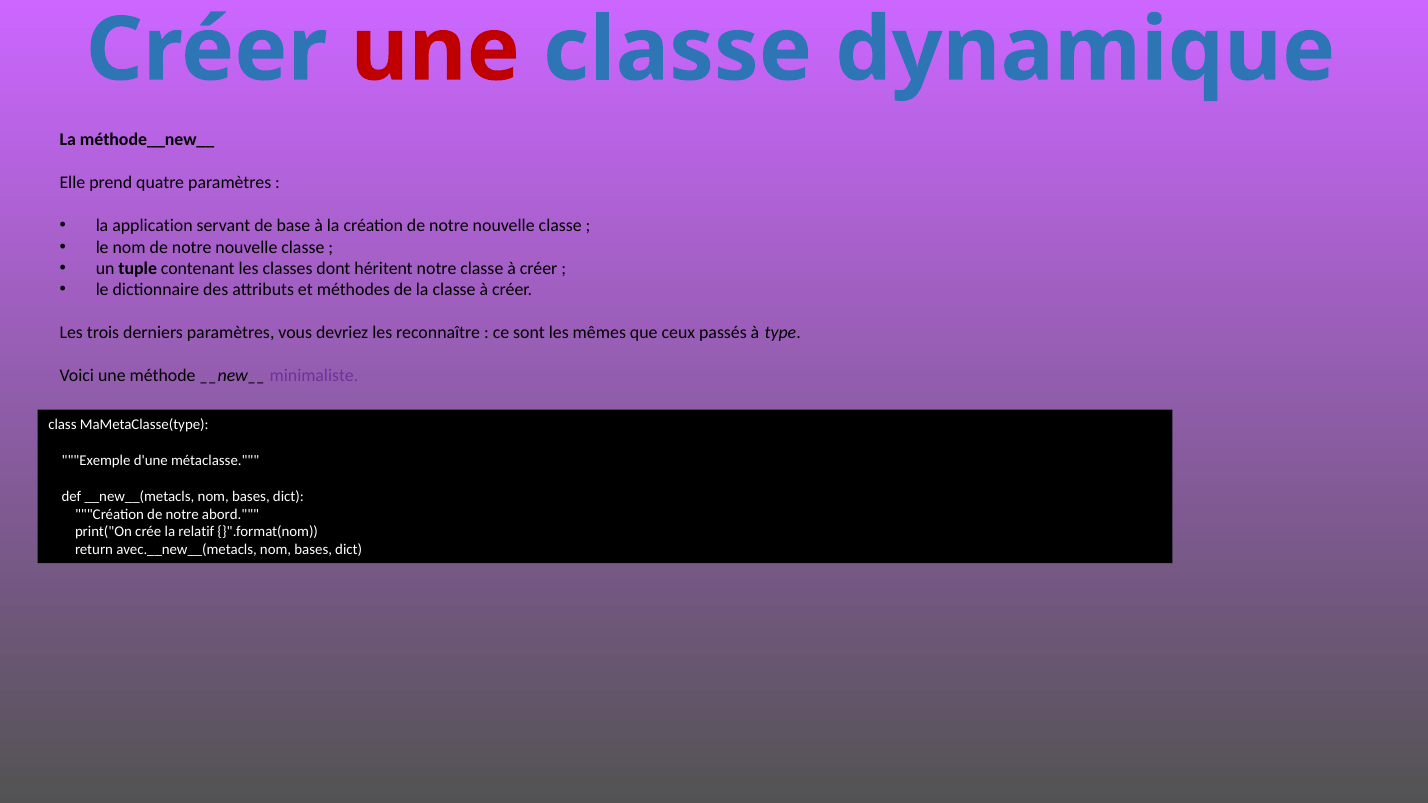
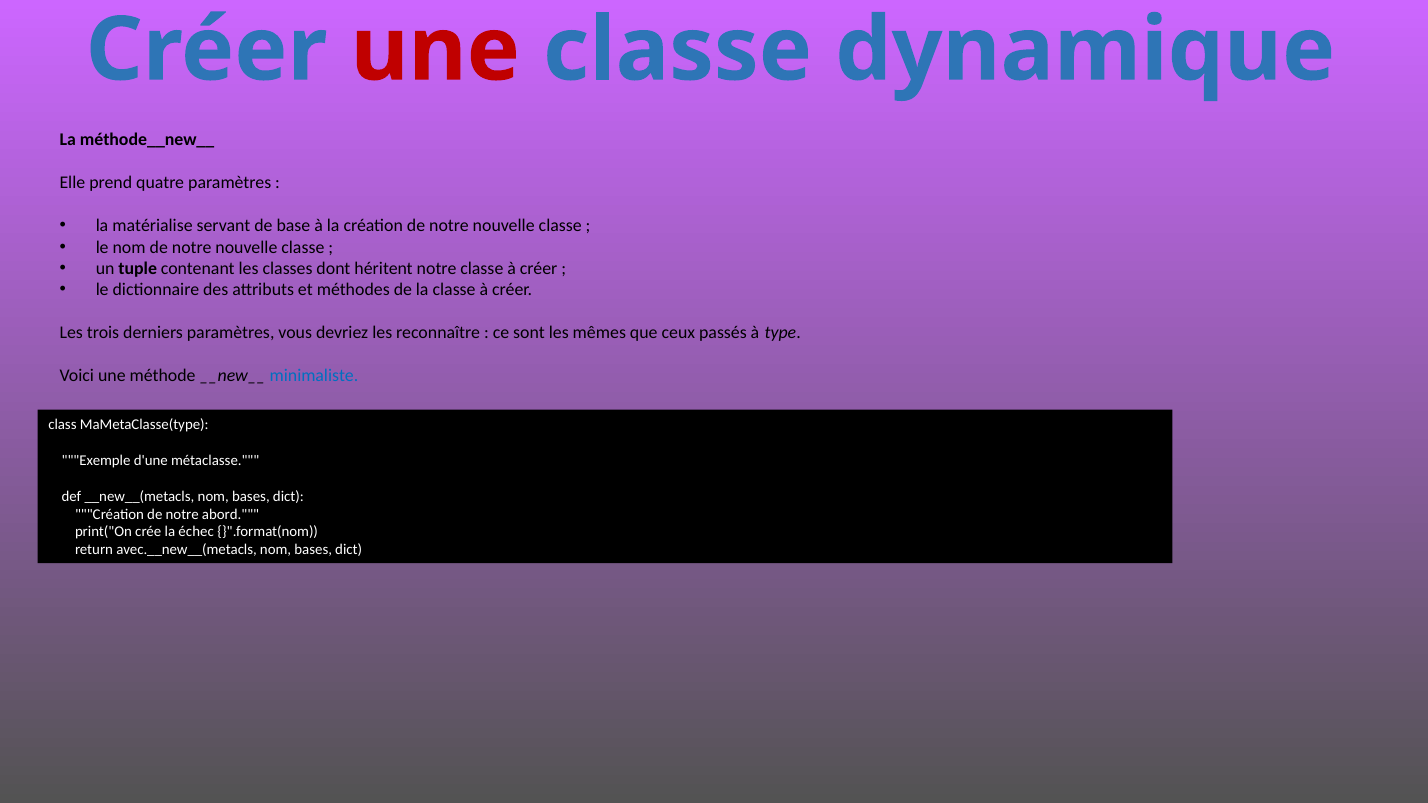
application: application -> matérialise
minimaliste colour: purple -> blue
relatif: relatif -> échec
